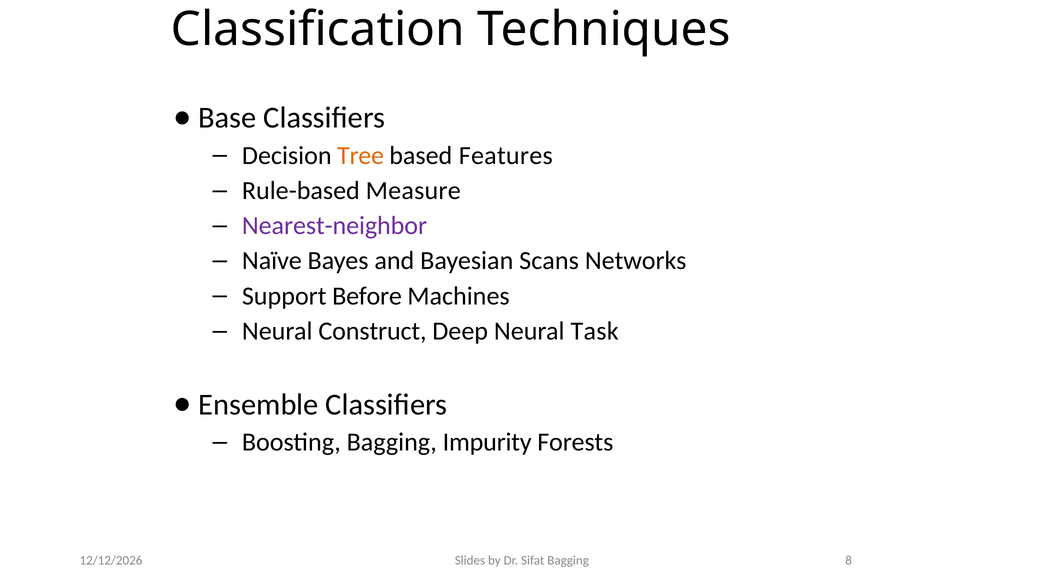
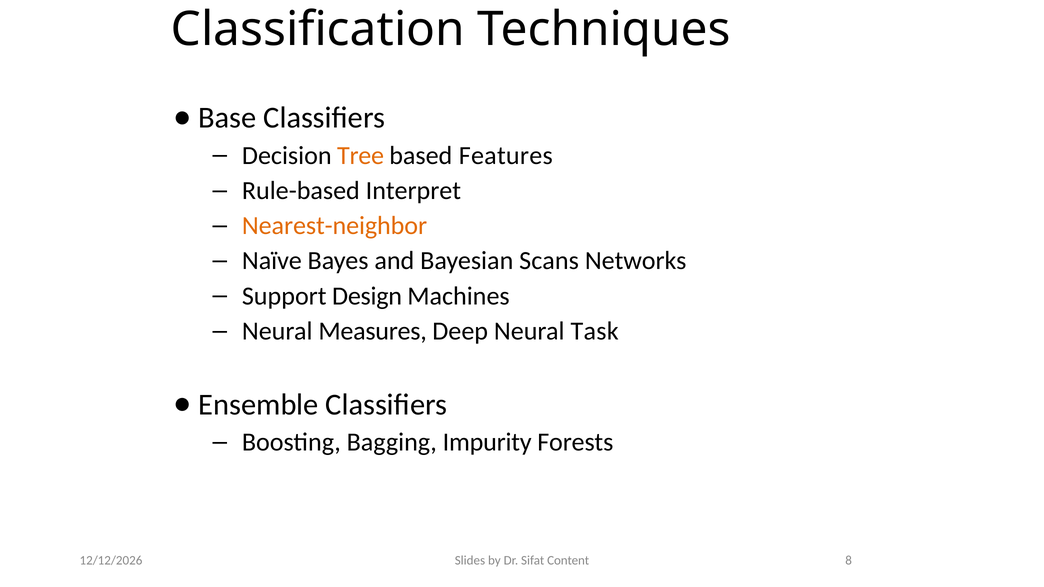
Measure: Measure -> Interpret
Nearest-neighbor colour: purple -> orange
Before: Before -> Design
Construct: Construct -> Measures
Sifat Bagging: Bagging -> Content
